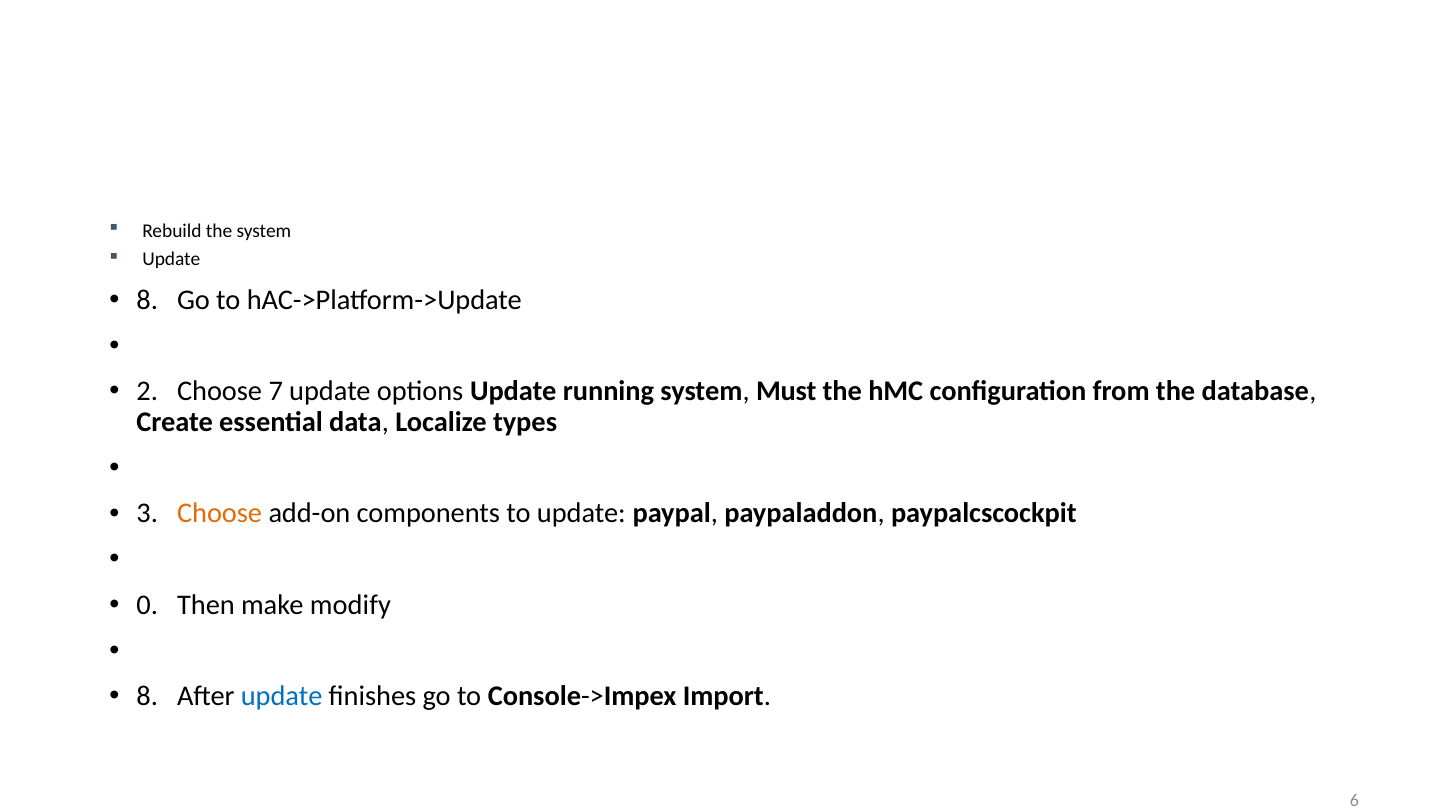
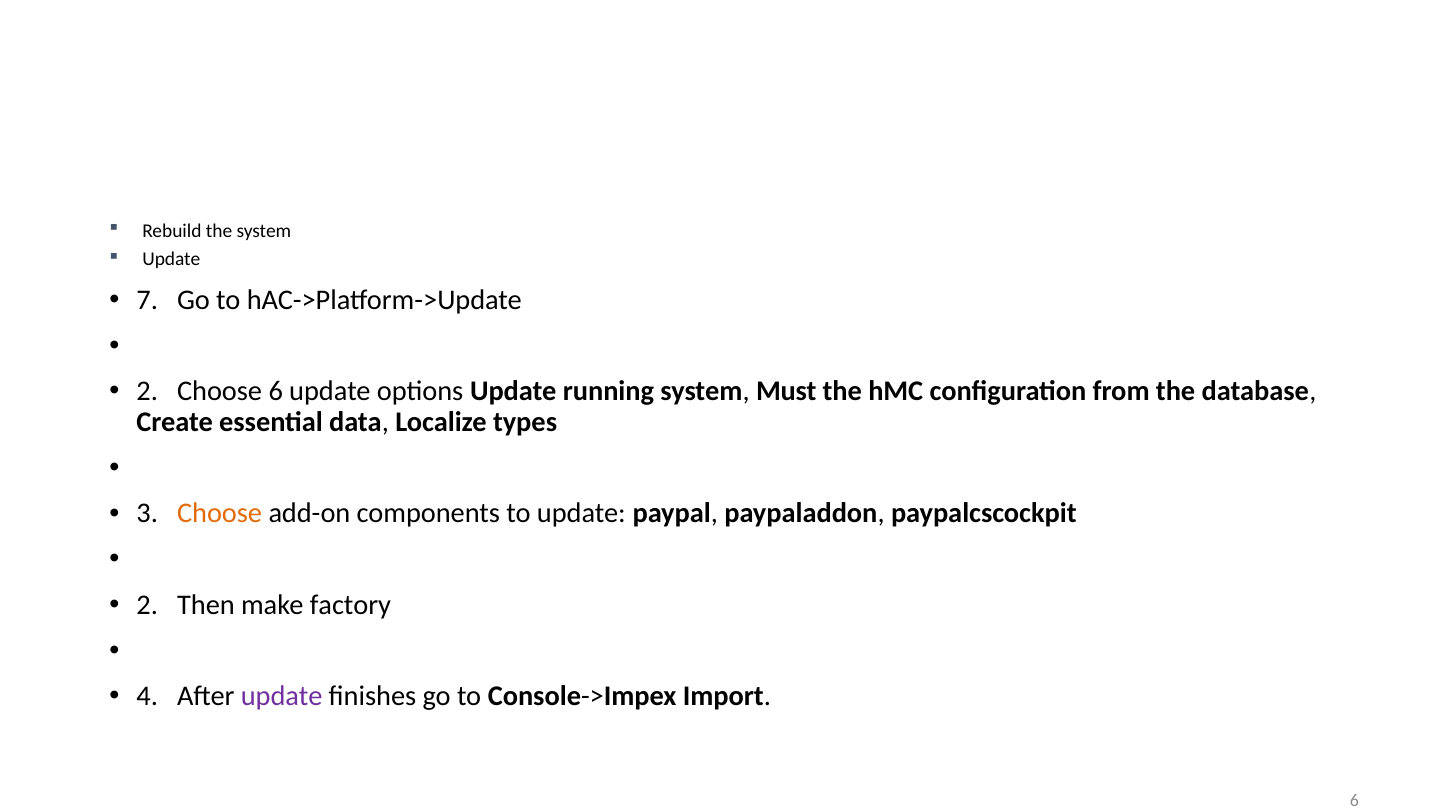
8 at (147, 300): 8 -> 7
Choose 7: 7 -> 6
0 at (147, 605): 0 -> 2
modify: modify -> factory
8 at (147, 696): 8 -> 4
update at (282, 696) colour: blue -> purple
